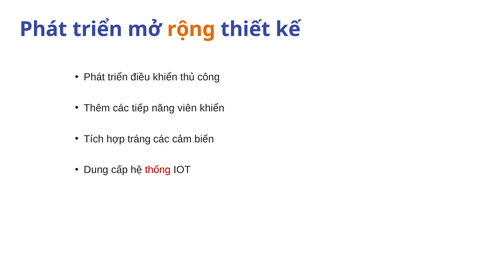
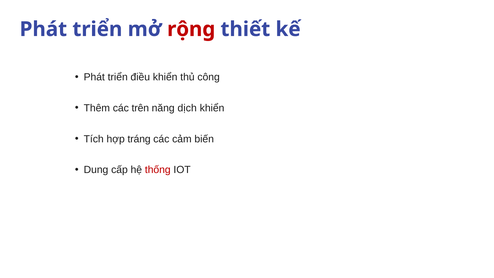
rộng colour: orange -> red
tiếp: tiếp -> trên
viên: viên -> dịch
